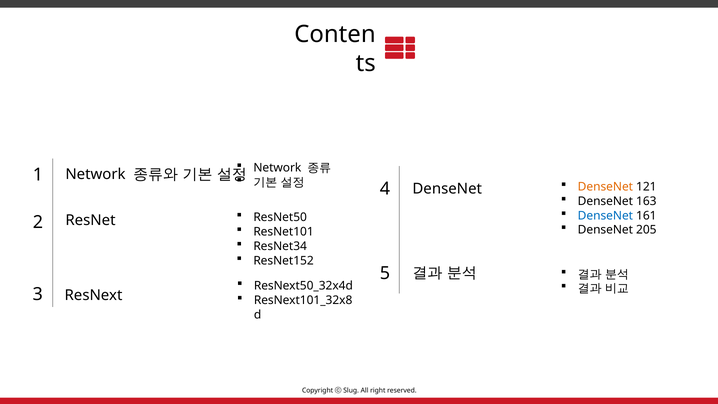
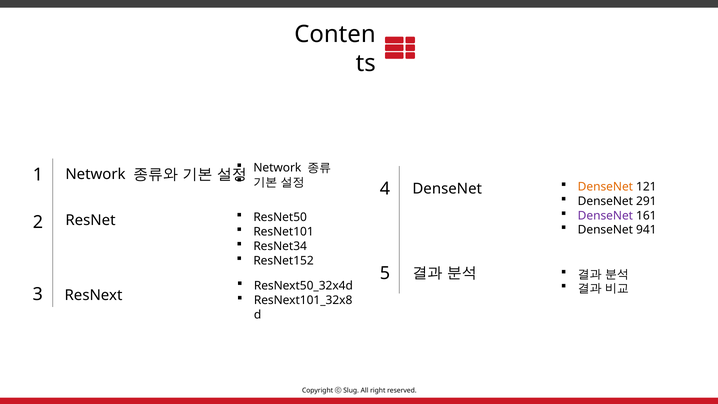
163: 163 -> 291
DenseNet at (605, 216) colour: blue -> purple
205: 205 -> 941
